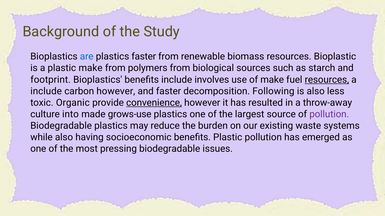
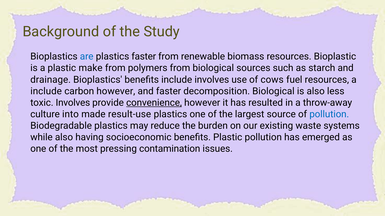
footprint: footprint -> drainage
of make: make -> cows
resources at (327, 80) underline: present -> none
decomposition Following: Following -> Biological
toxic Organic: Organic -> Involves
grows-use: grows-use -> result-use
pollution at (329, 114) colour: purple -> blue
pressing biodegradable: biodegradable -> contamination
